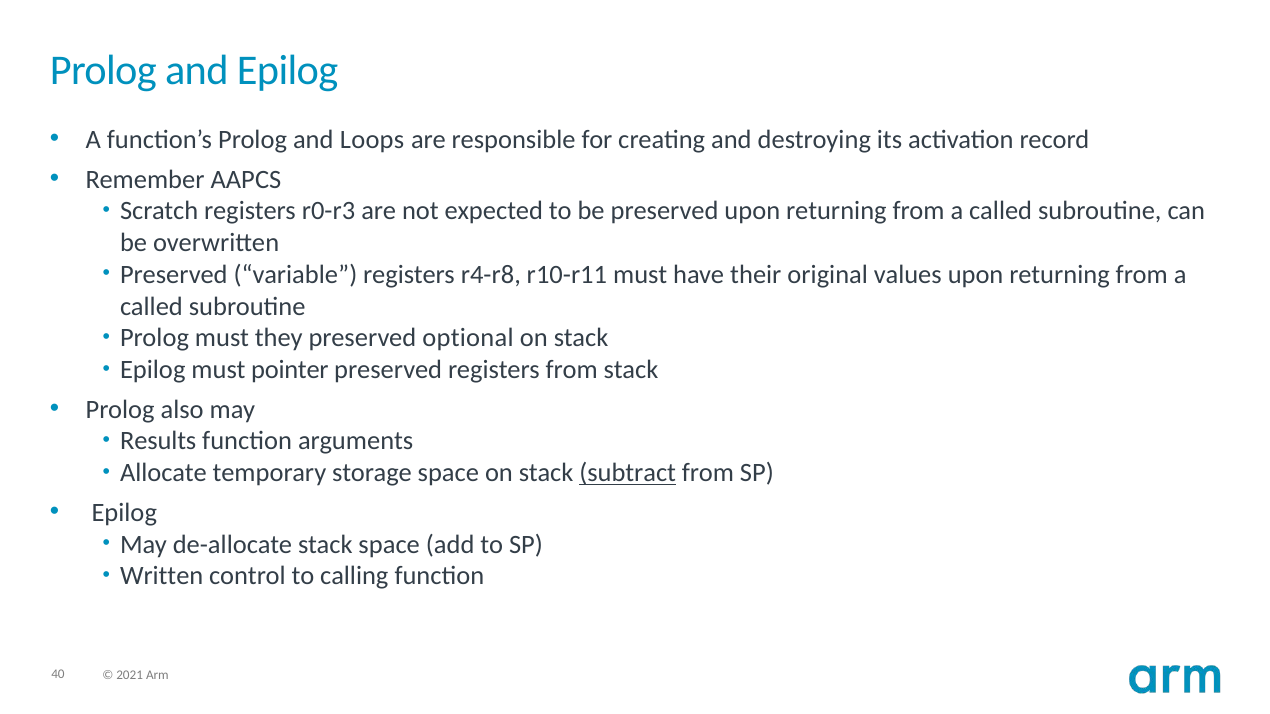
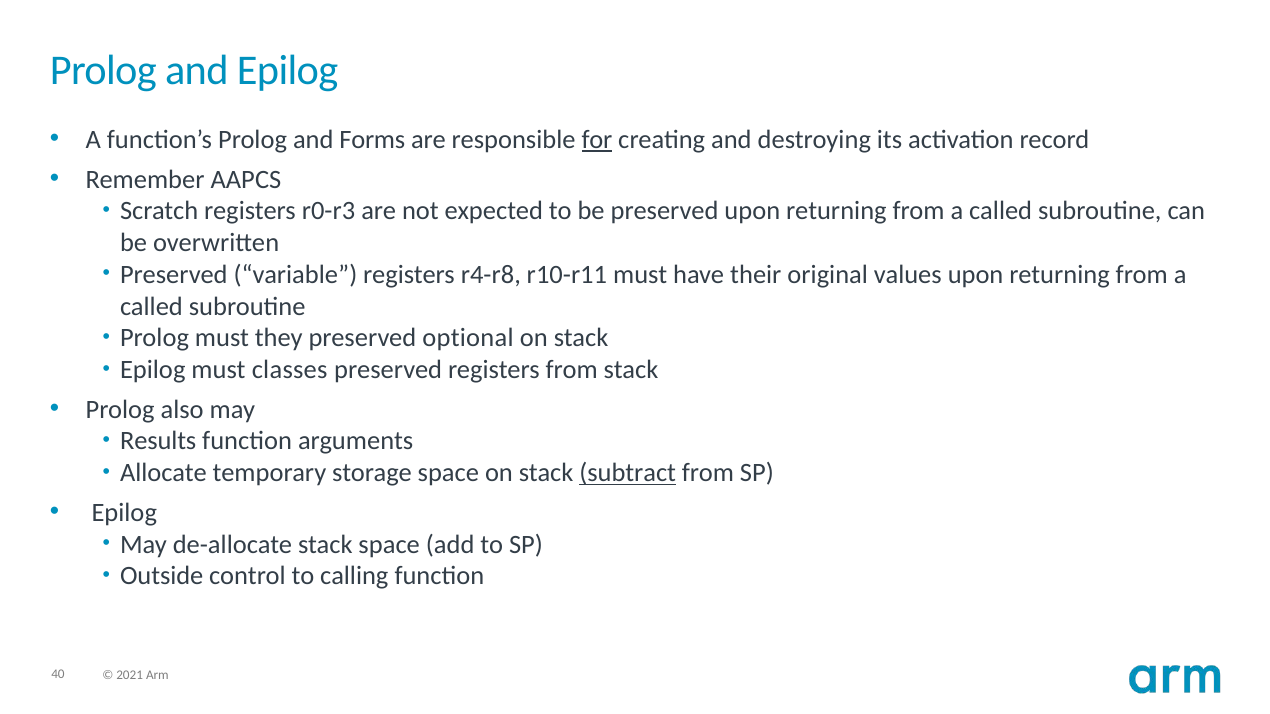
Loops: Loops -> Forms
for underline: none -> present
pointer: pointer -> classes
Written: Written -> Outside
